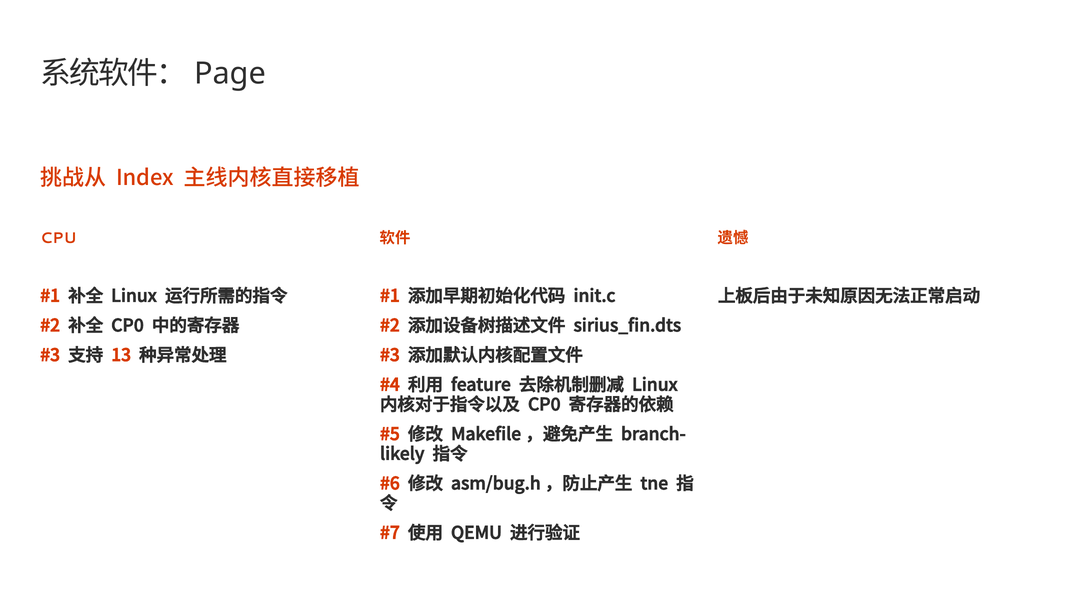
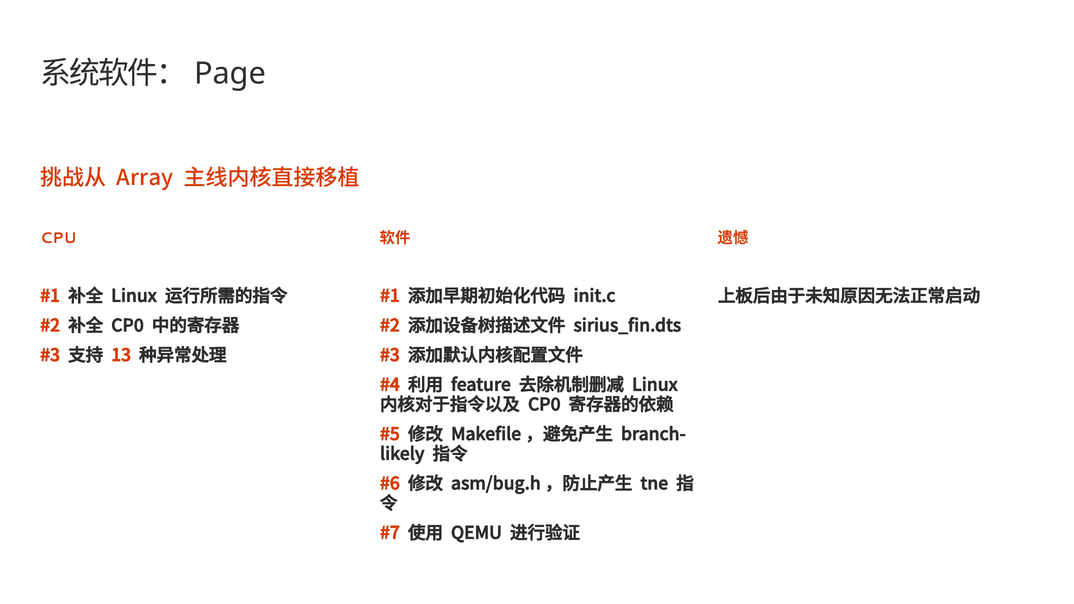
Index: Index -> Array
